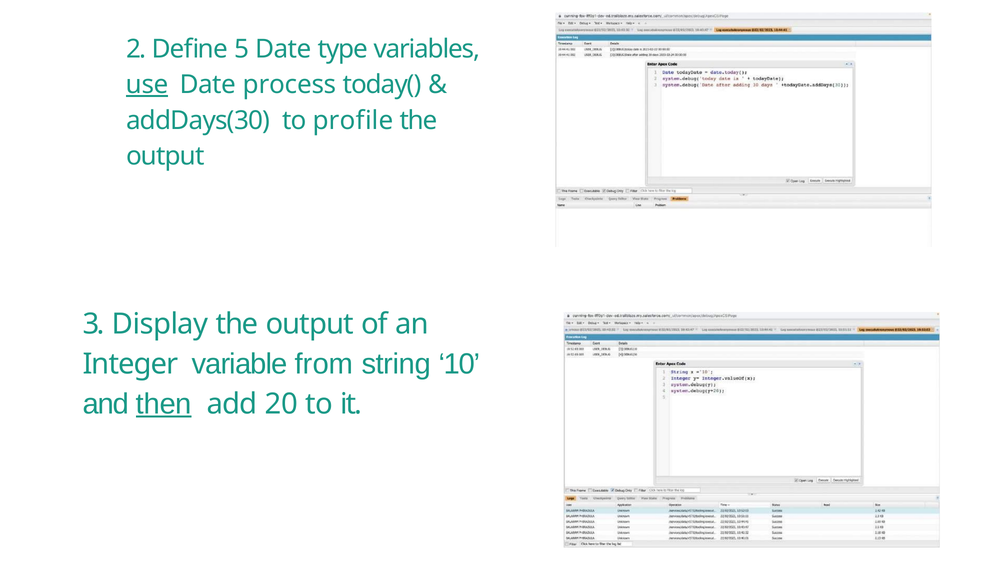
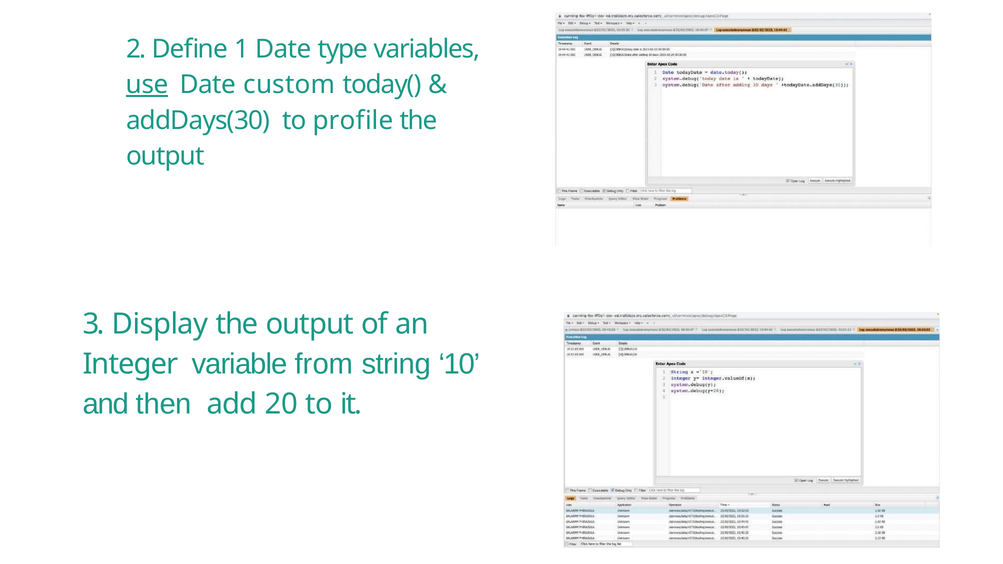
5: 5 -> 1
process: process -> custom
then underline: present -> none
